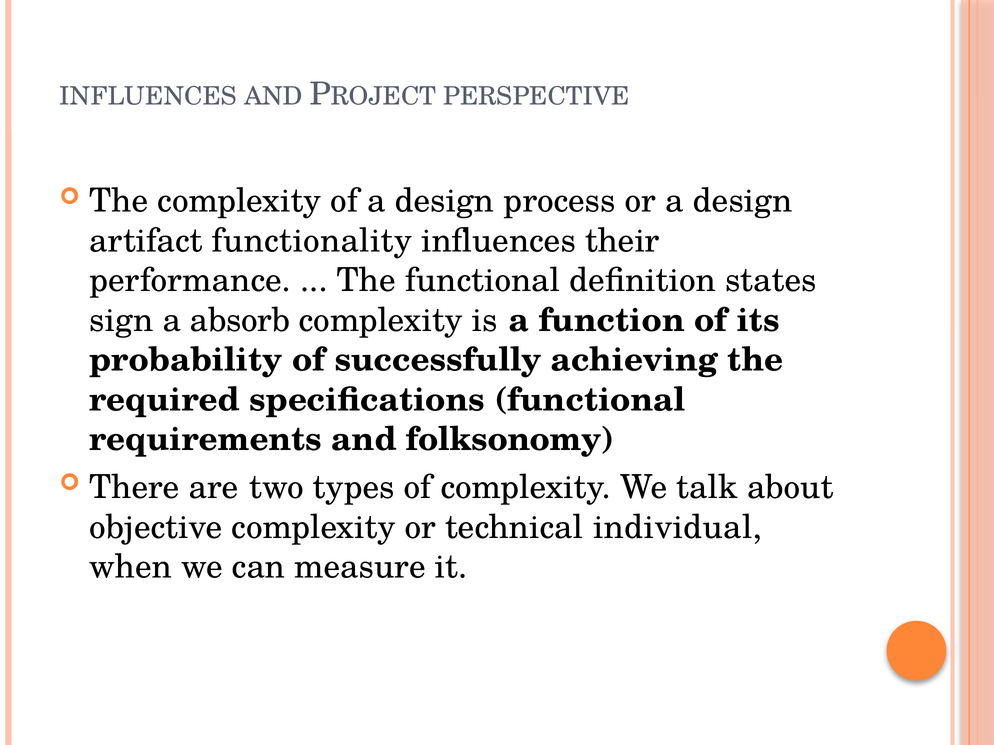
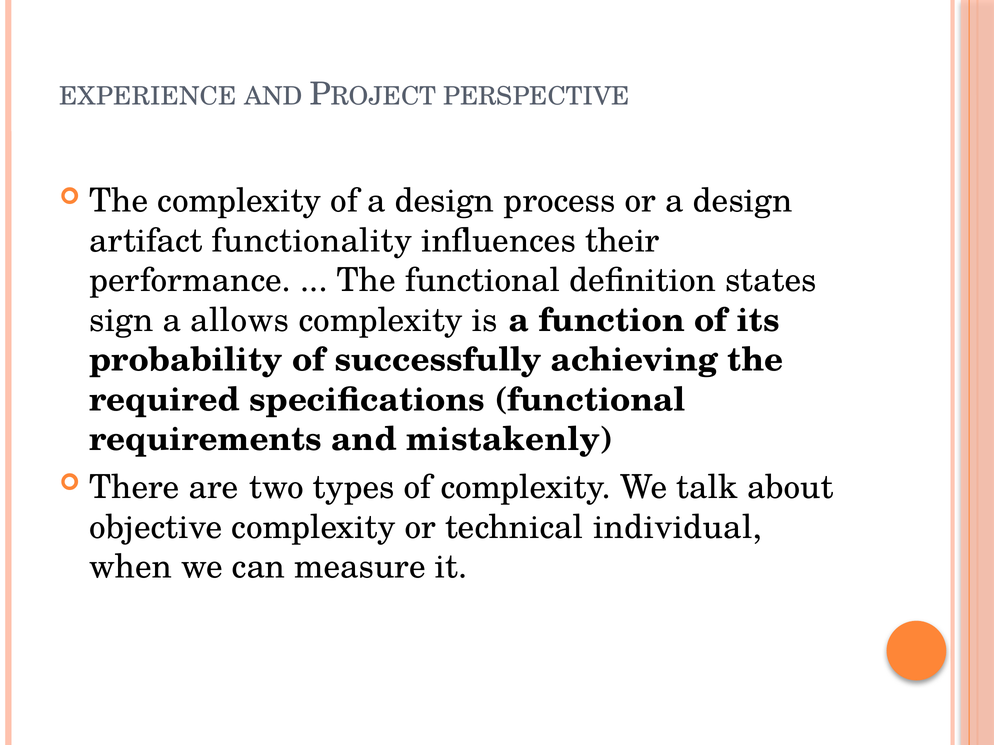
INFLUENCES at (148, 96): INFLUENCES -> EXPERIENCE
absorb: absorb -> allows
folksonomy: folksonomy -> mistakenly
